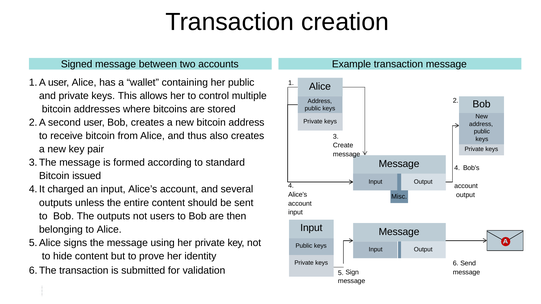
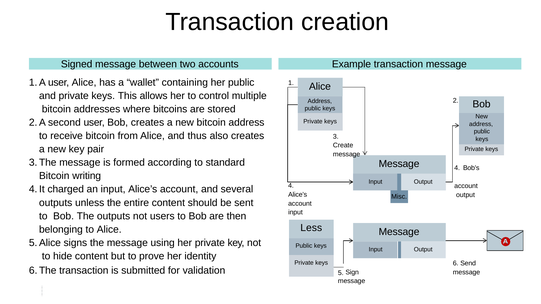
issued: issued -> writing
Input at (311, 228): Input -> Less
